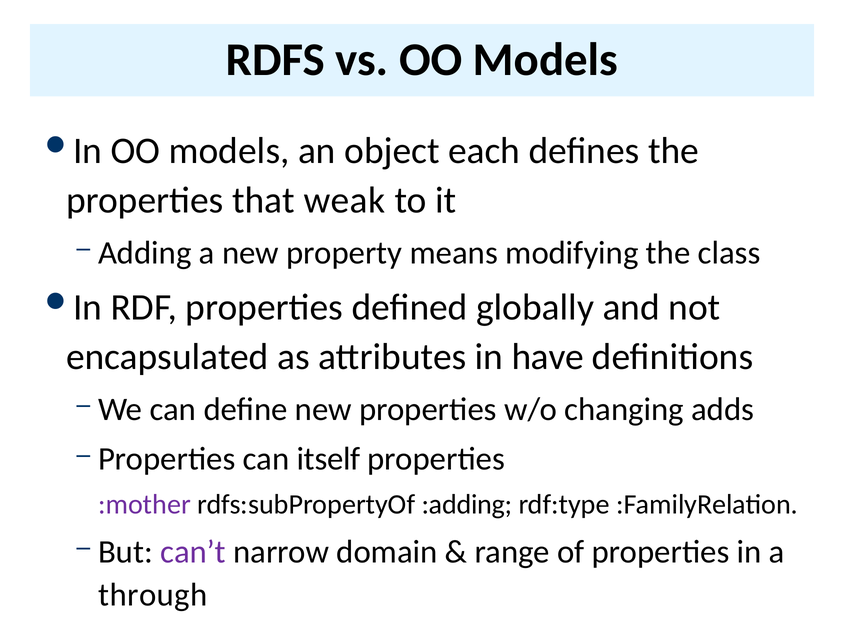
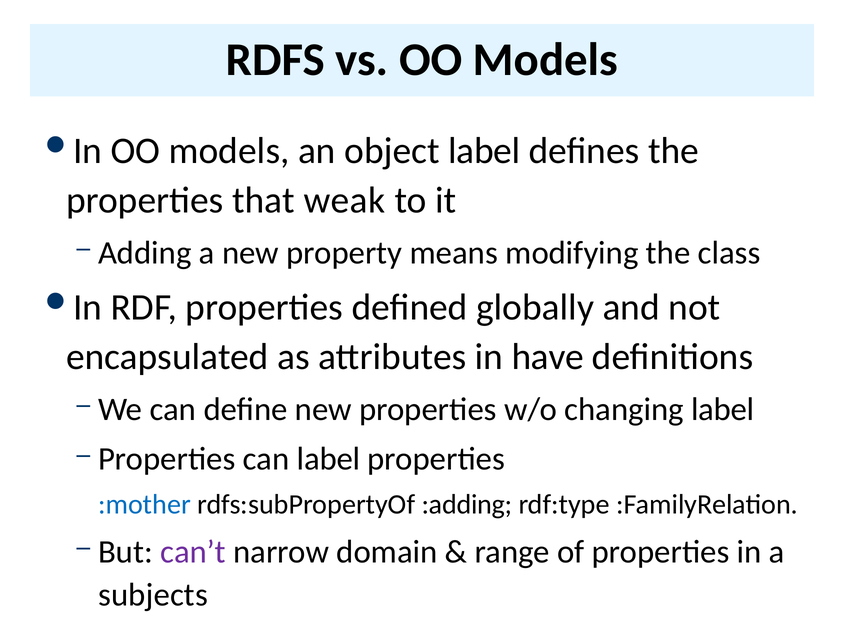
object each: each -> label
changing adds: adds -> label
can itself: itself -> label
:mother colour: purple -> blue
through: through -> subjects
